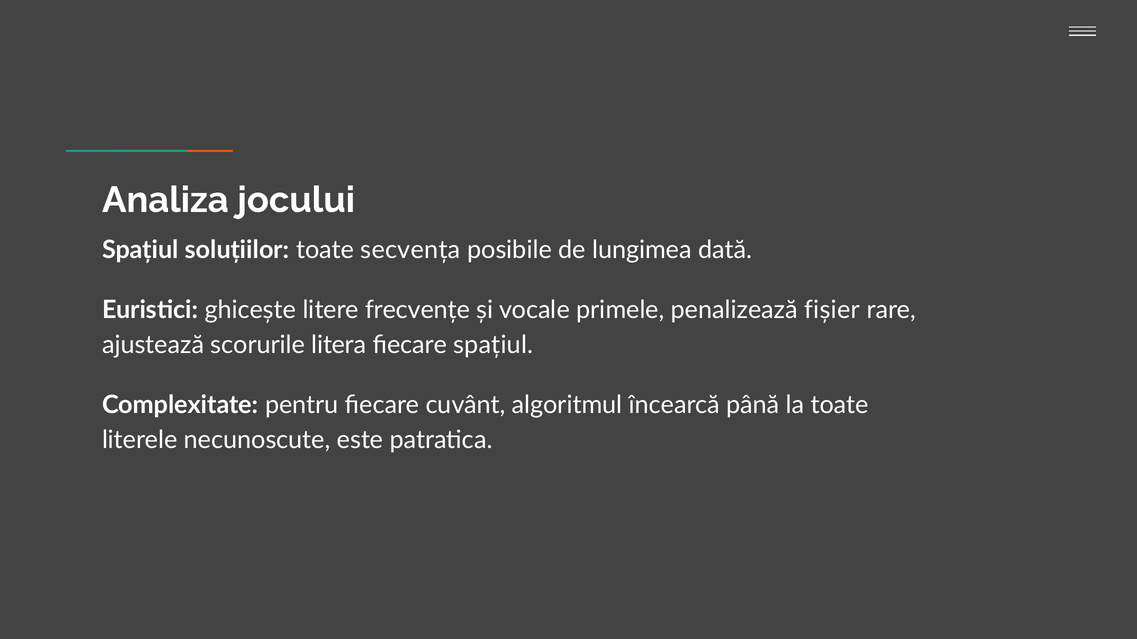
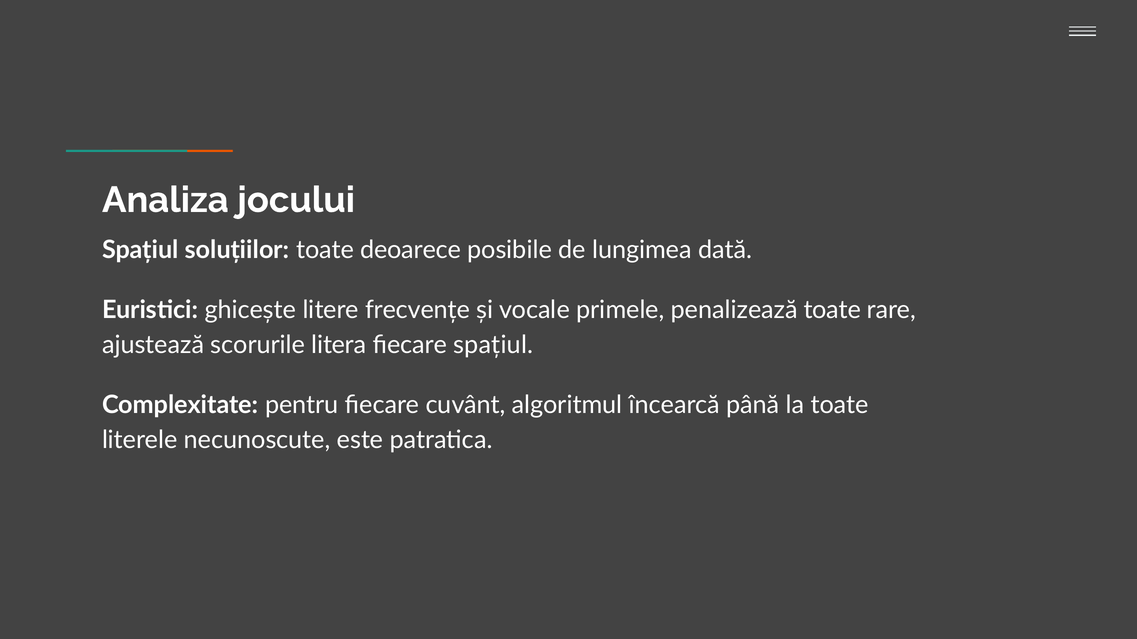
secvența: secvența -> deoarece
penalizează fișier: fișier -> toate
